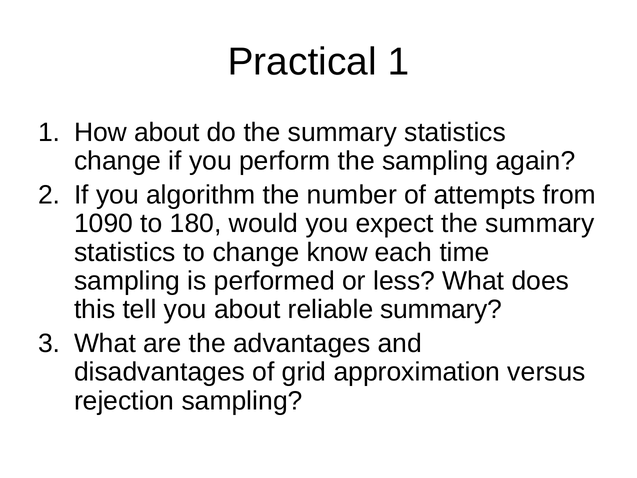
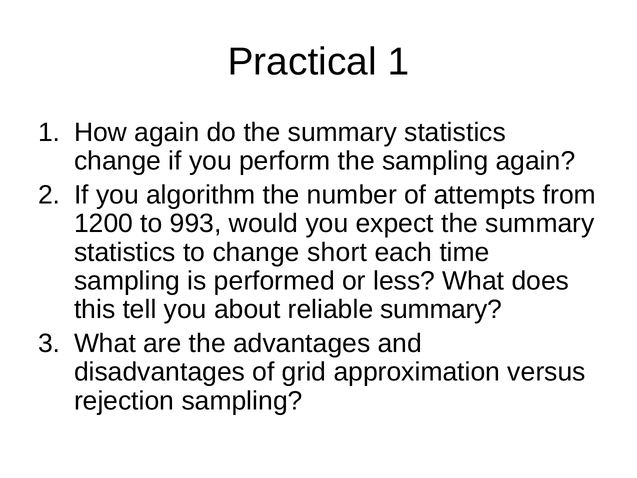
How about: about -> again
1090: 1090 -> 1200
180: 180 -> 993
know: know -> short
